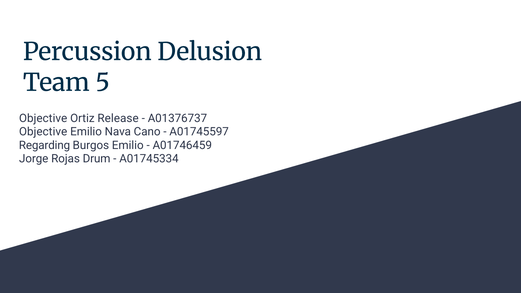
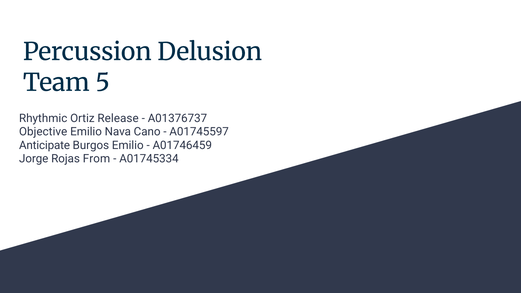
Objective at (43, 118): Objective -> Rhythmic
Regarding: Regarding -> Anticipate
Drum: Drum -> From
